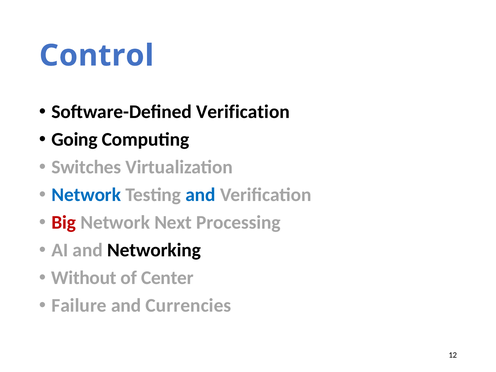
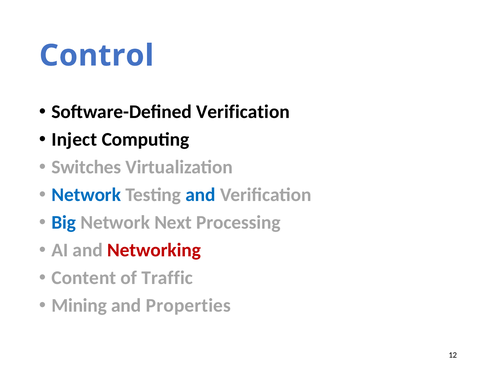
Going: Going -> Inject
Big colour: red -> blue
Networking colour: black -> red
Without: Without -> Content
Center: Center -> Traffic
Failure: Failure -> Mining
Currencies: Currencies -> Properties
